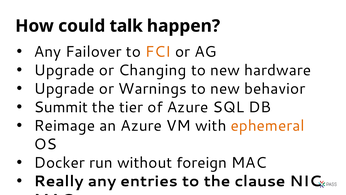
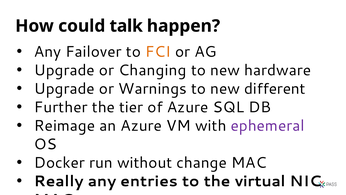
behavior: behavior -> different
Summit: Summit -> Further
ephemeral colour: orange -> purple
foreign: foreign -> change
clause: clause -> virtual
